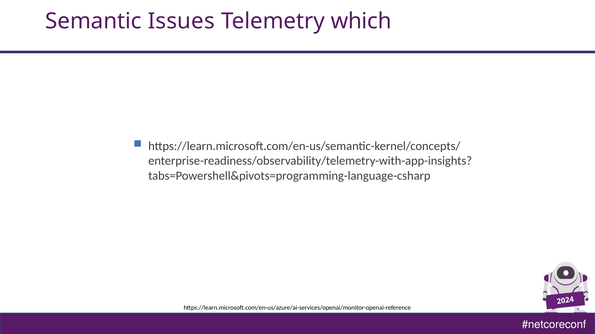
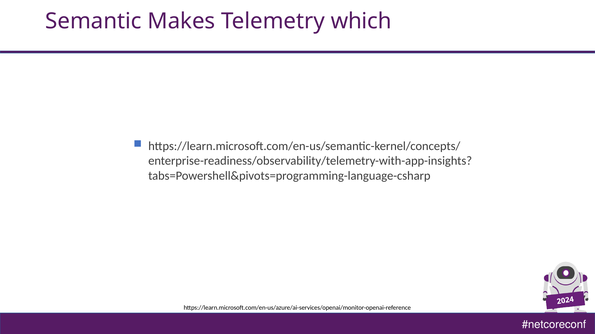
Issues: Issues -> Makes
